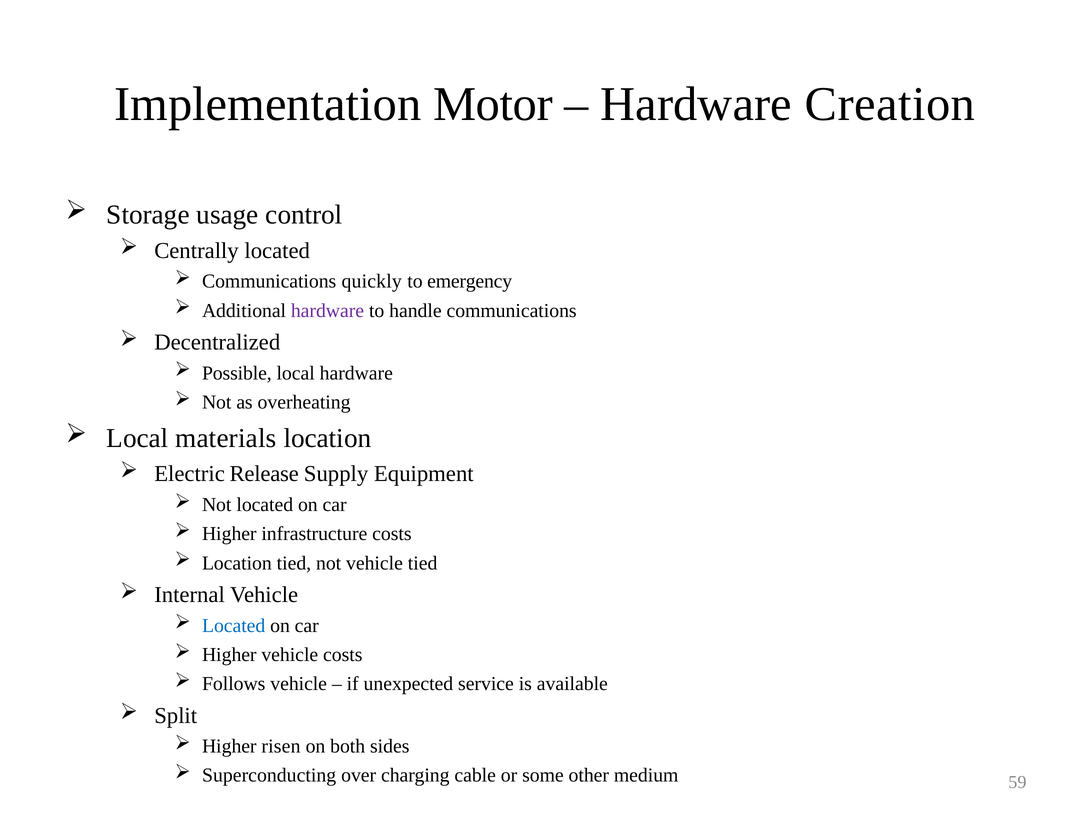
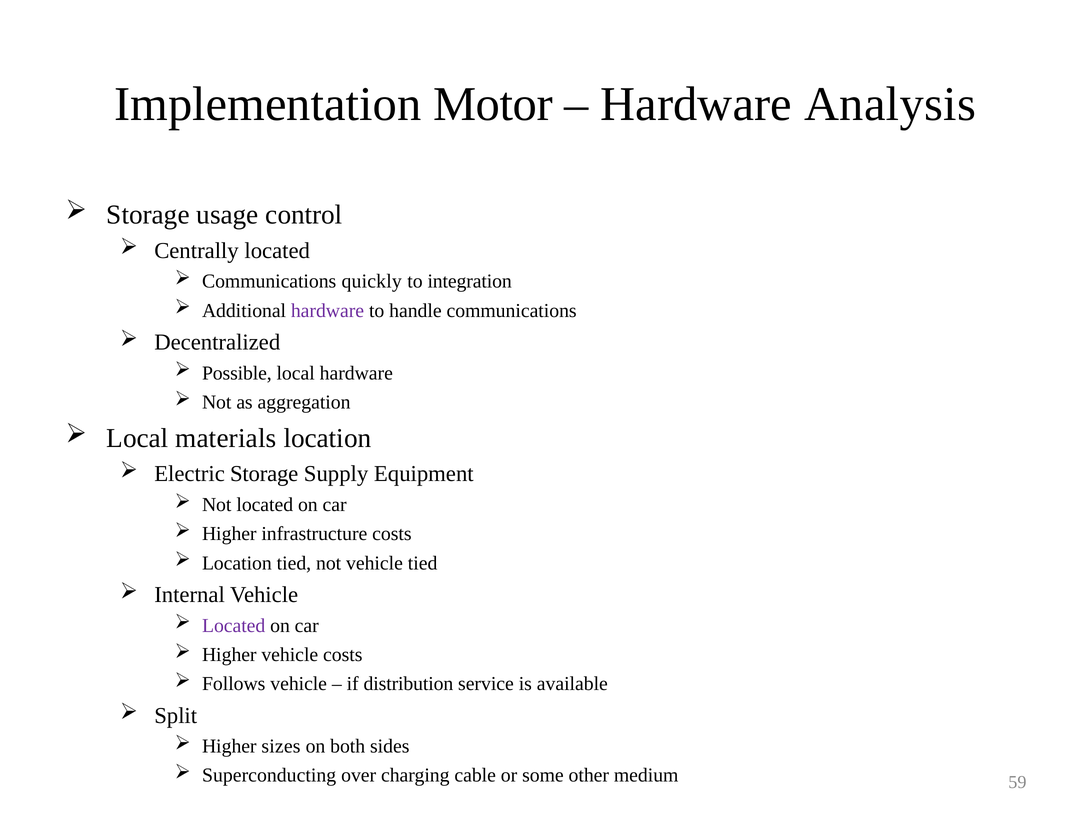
Creation: Creation -> Analysis
emergency: emergency -> integration
overheating: overheating -> aggregation
Electric Release: Release -> Storage
Located at (234, 626) colour: blue -> purple
unexpected: unexpected -> distribution
risen: risen -> sizes
